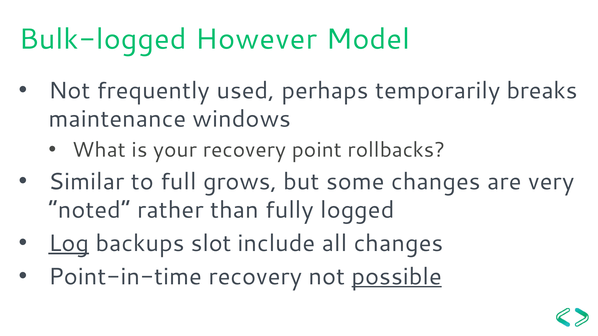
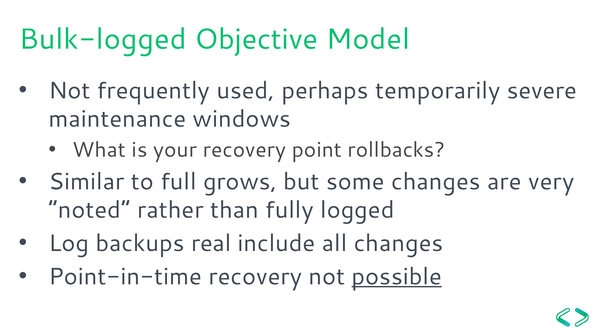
However: However -> Objective
breaks: breaks -> severe
Log underline: present -> none
slot: slot -> real
